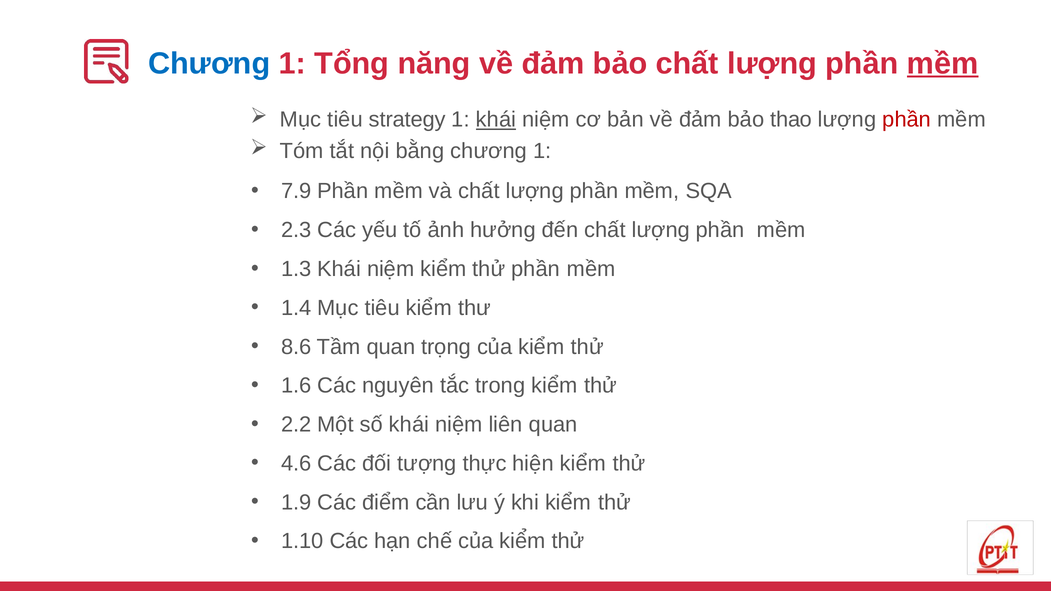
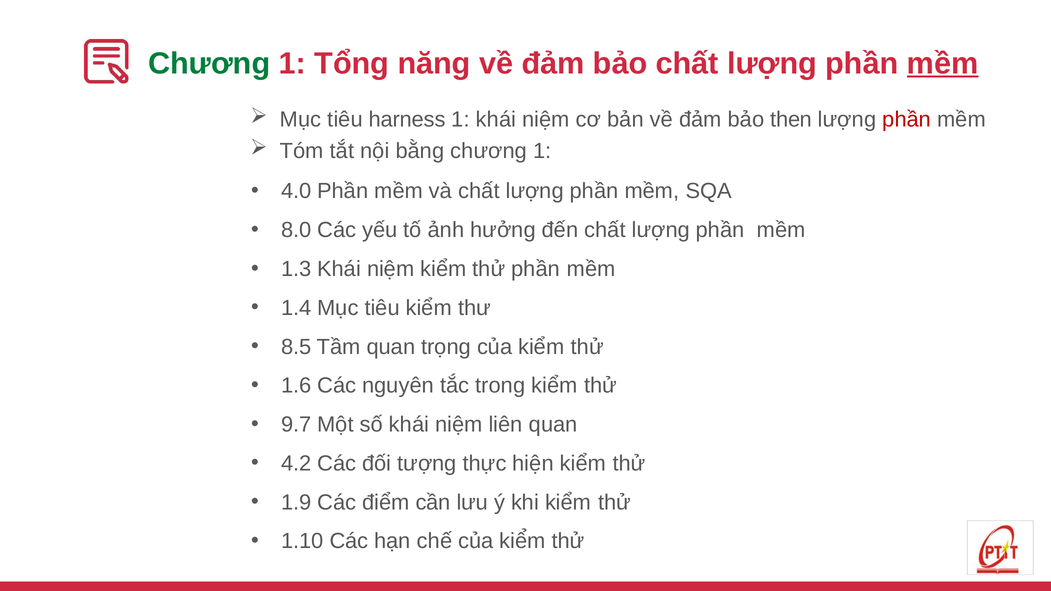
Chương at (209, 63) colour: blue -> green
strategy: strategy -> harness
khái at (496, 120) underline: present -> none
thao: thao -> then
7.9: 7.9 -> 4.0
2.3: 2.3 -> 8.0
8.6: 8.6 -> 8.5
2.2: 2.2 -> 9.7
4.6: 4.6 -> 4.2
